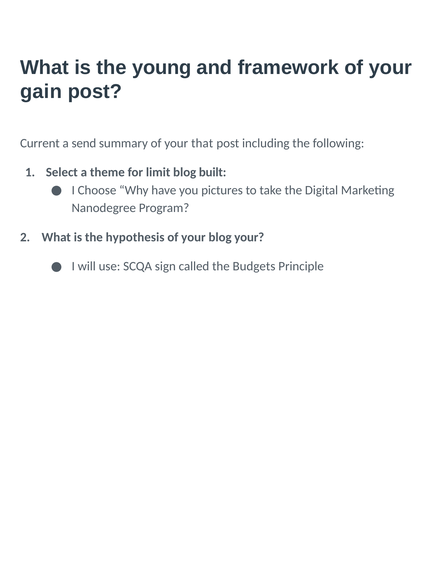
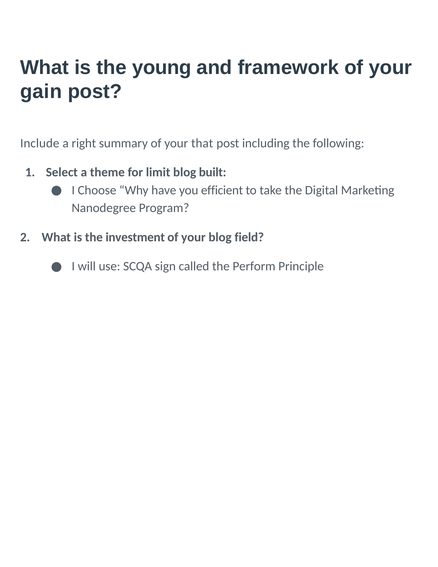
Current: Current -> Include
send: send -> right
pictures: pictures -> efficient
hypothesis: hypothesis -> investment
blog your: your -> field
Budgets: Budgets -> Perform
